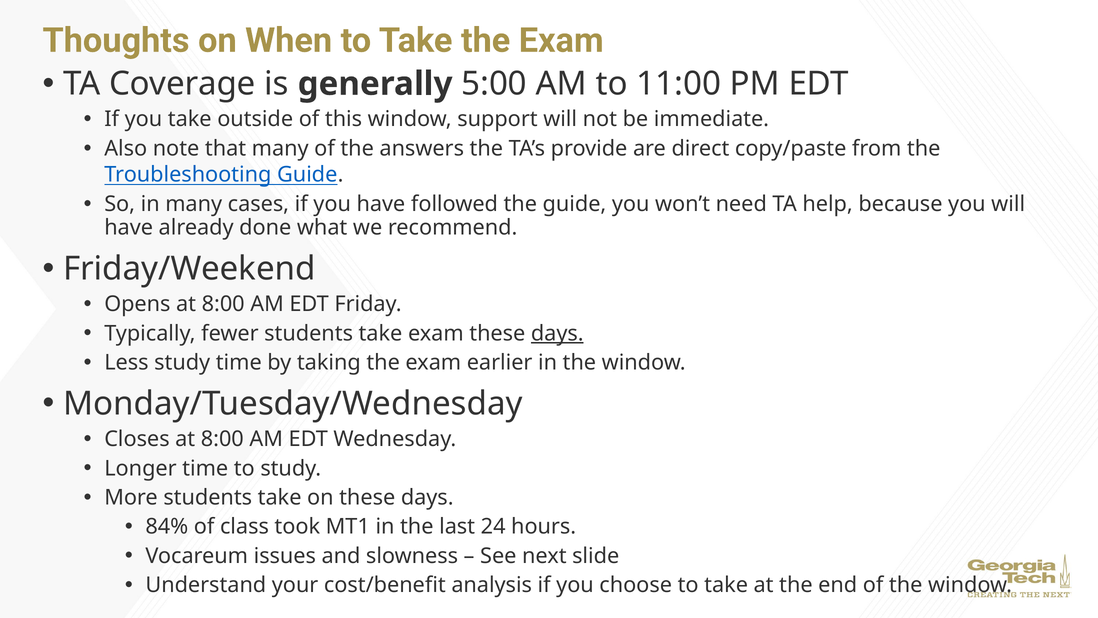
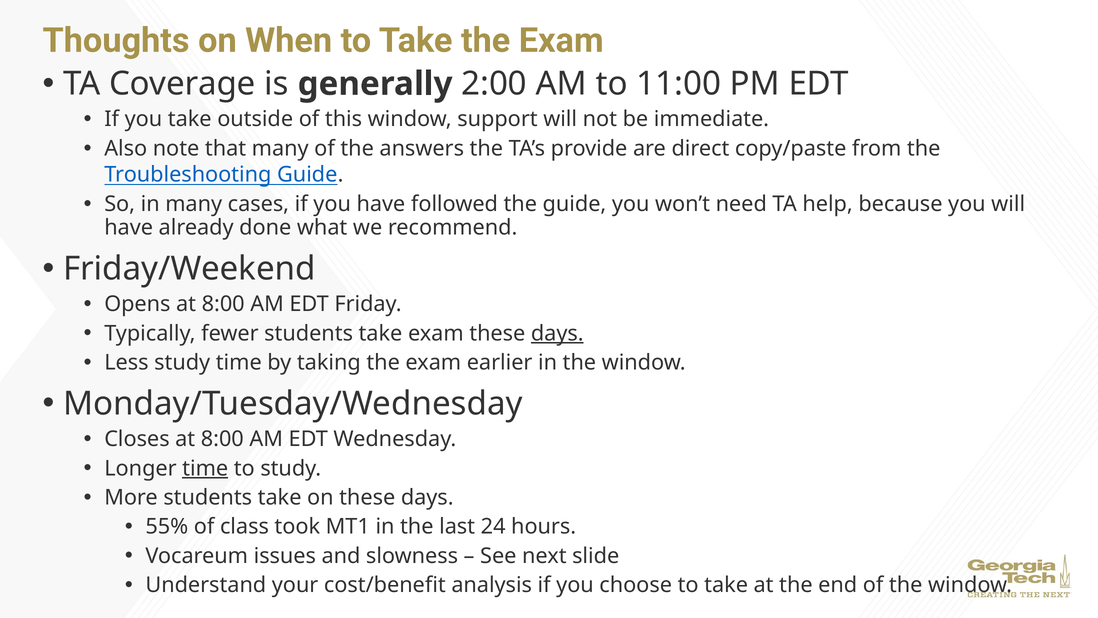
5:00: 5:00 -> 2:00
time at (205, 468) underline: none -> present
84%: 84% -> 55%
